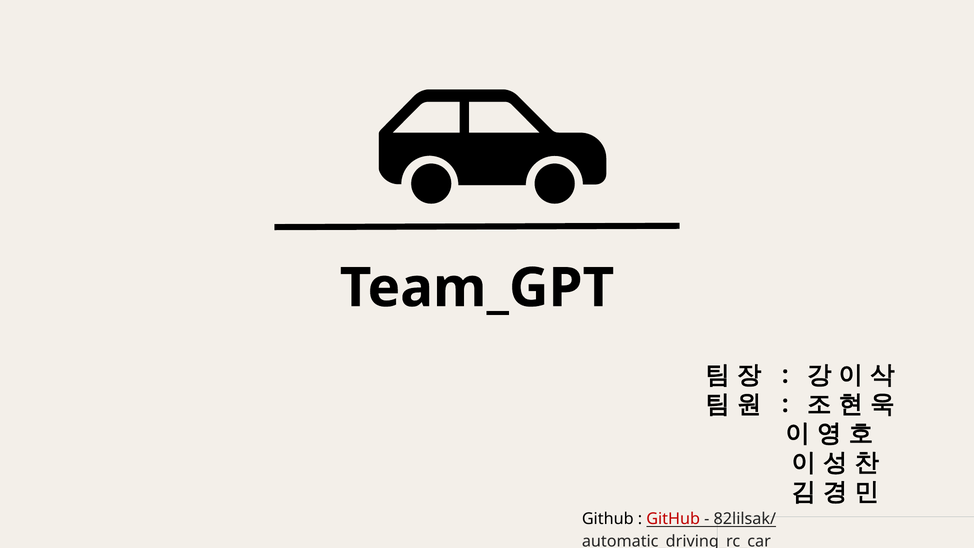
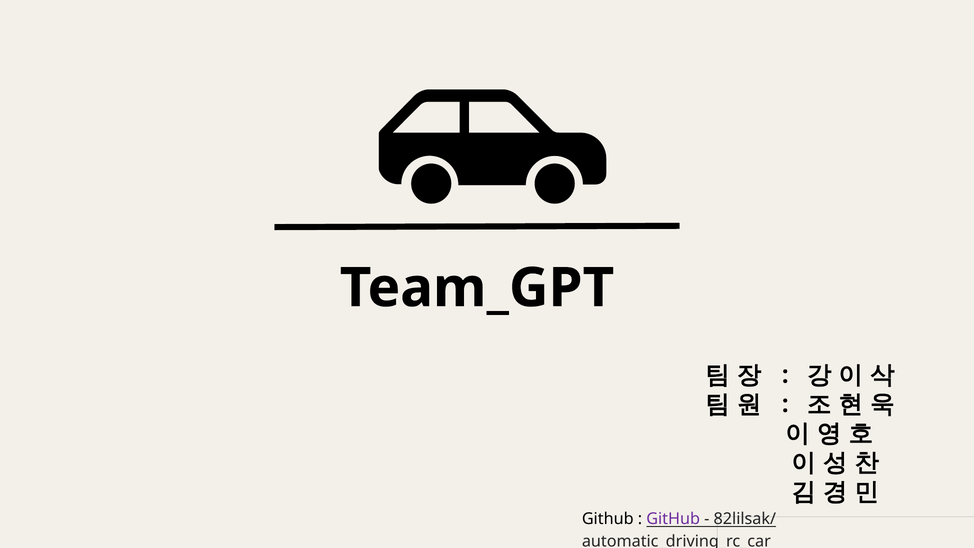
GitHub at (673, 519) colour: red -> purple
